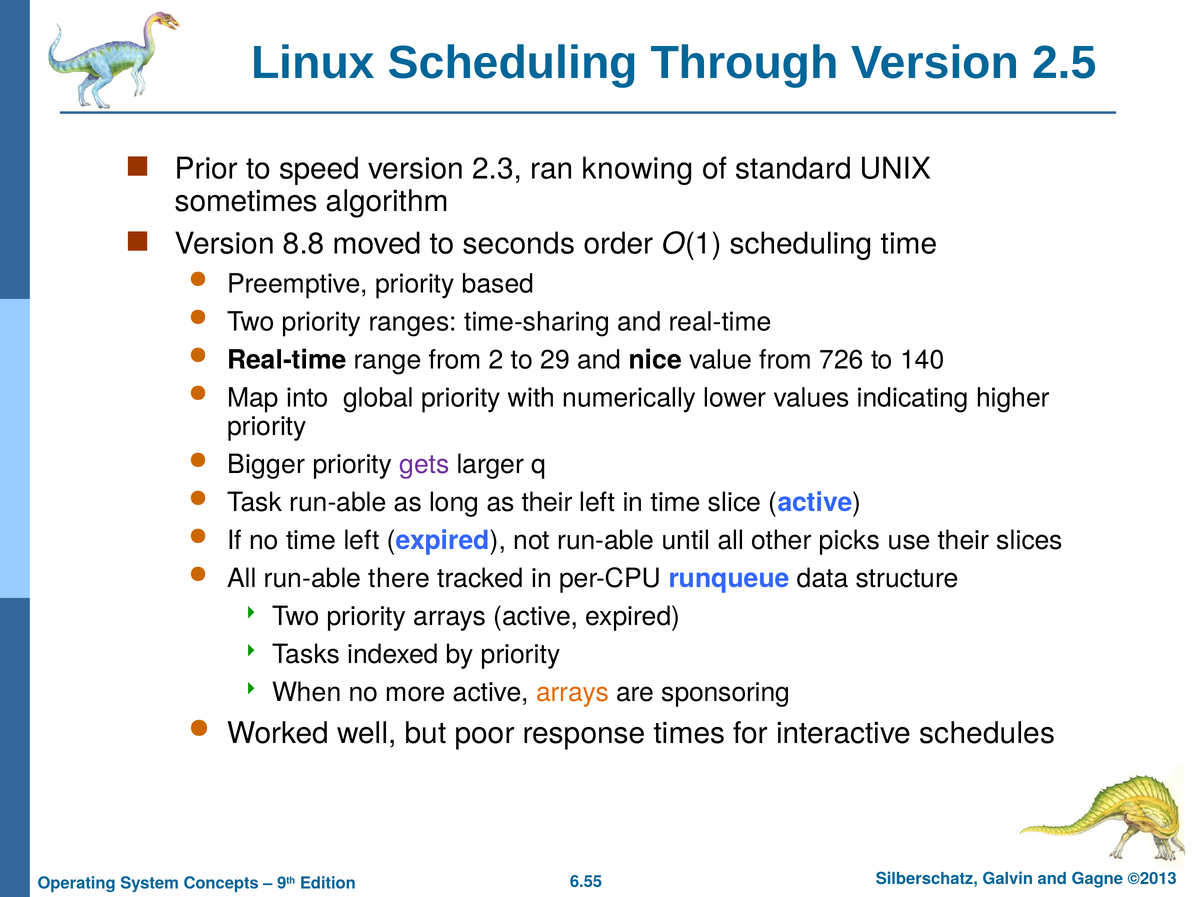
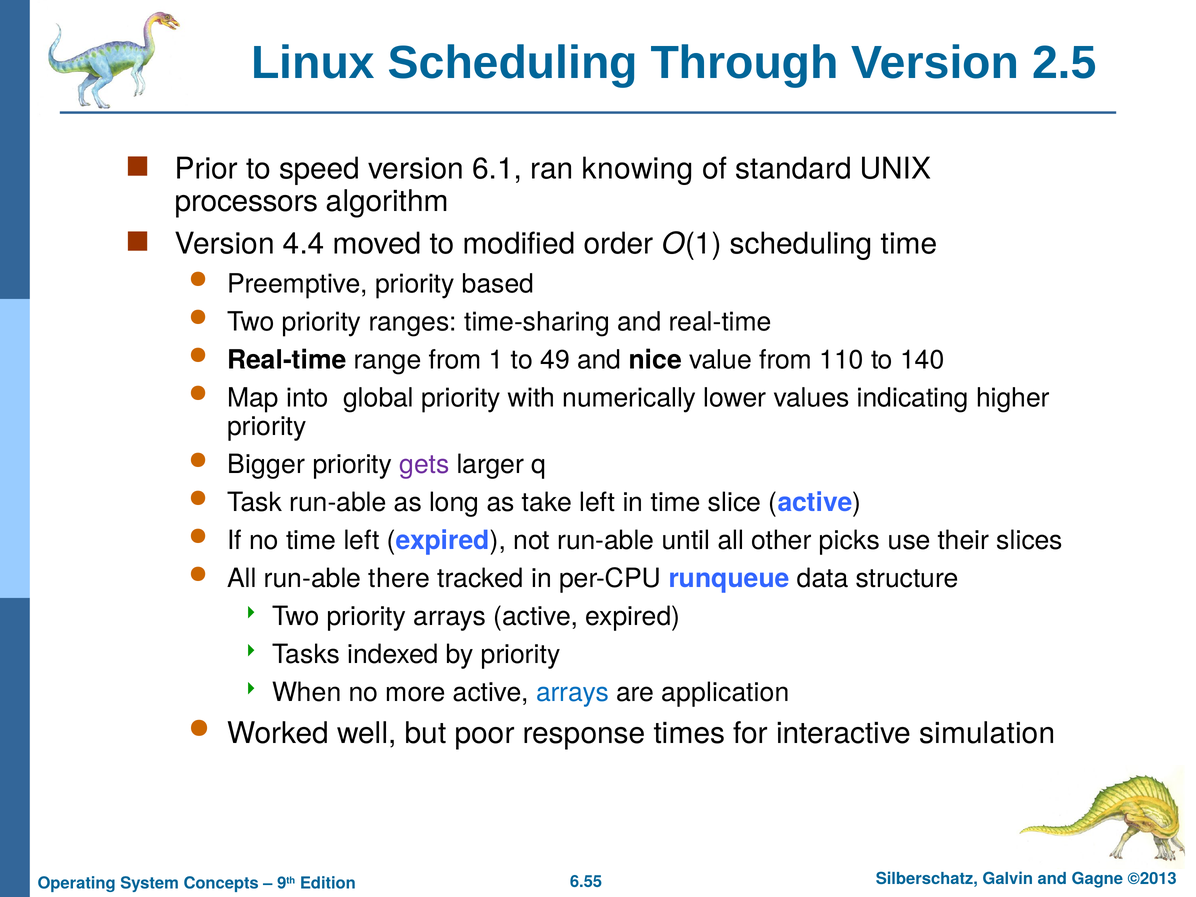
2.3: 2.3 -> 6.1
sometimes: sometimes -> processors
8.8: 8.8 -> 4.4
seconds: seconds -> modified
2: 2 -> 1
29: 29 -> 49
726: 726 -> 110
as their: their -> take
arrays at (573, 692) colour: orange -> blue
sponsoring: sponsoring -> application
schedules: schedules -> simulation
